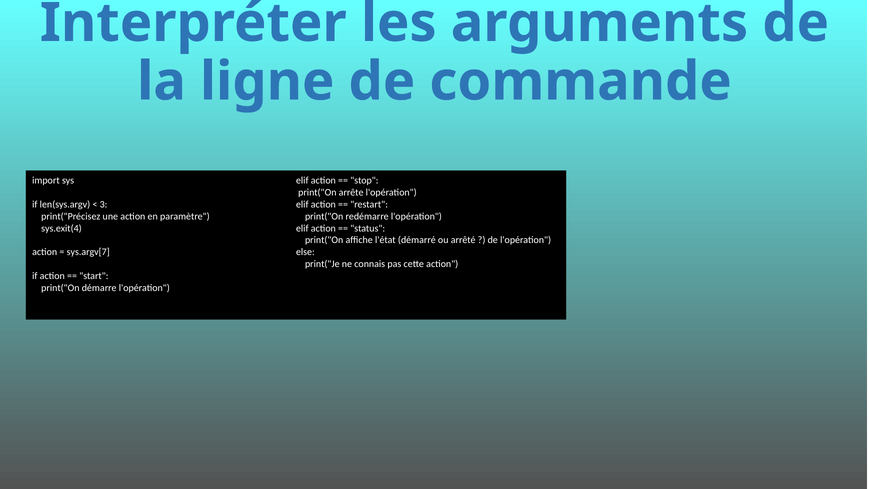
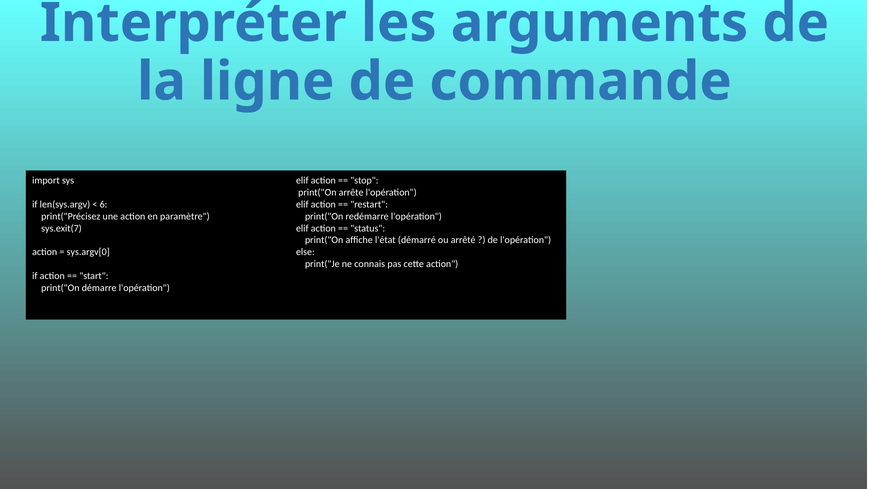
3: 3 -> 6
sys.exit(4: sys.exit(4 -> sys.exit(7
sys.argv[7: sys.argv[7 -> sys.argv[0
